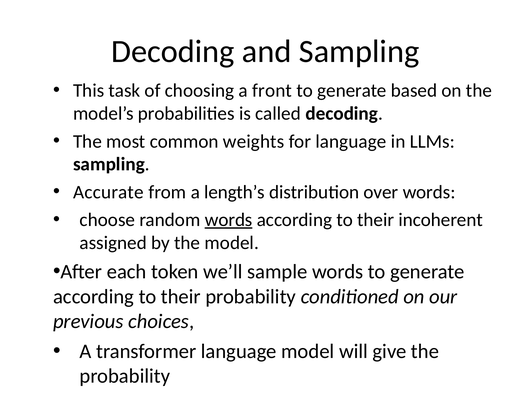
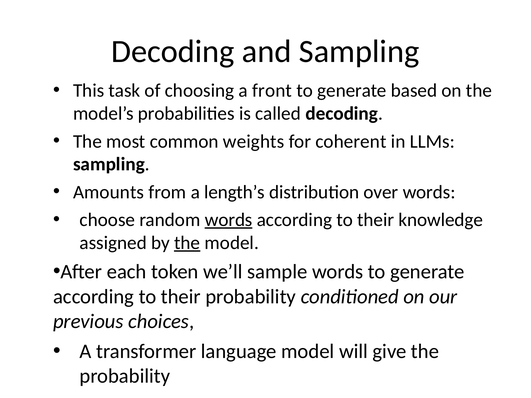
for language: language -> coherent
Accurate: Accurate -> Amounts
incoherent: incoherent -> knowledge
the at (187, 243) underline: none -> present
